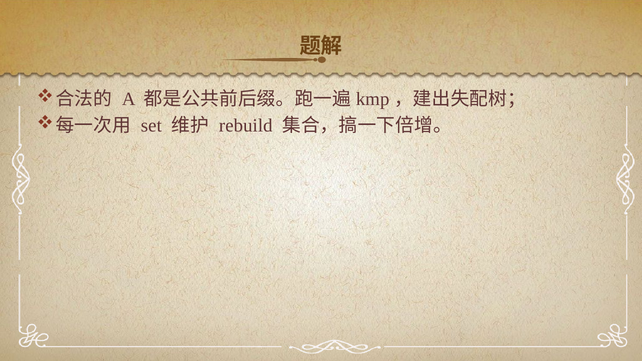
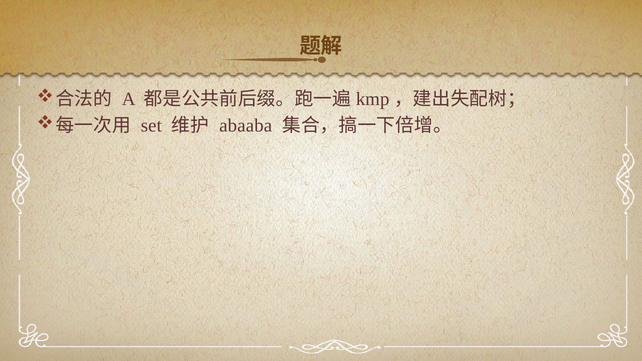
rebuild: rebuild -> abaaba
